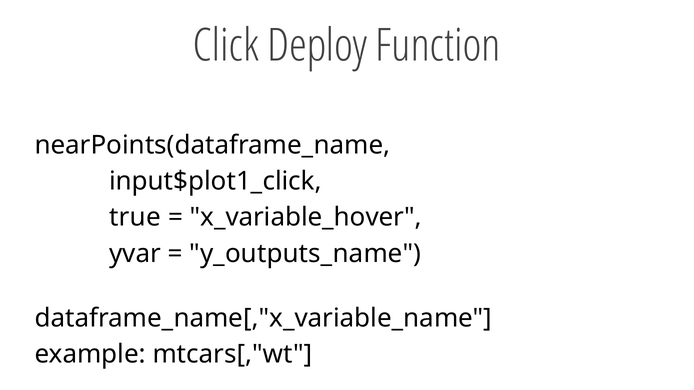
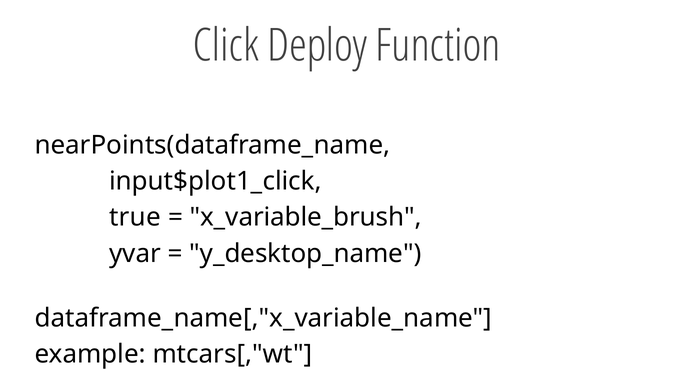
x_variable_hover: x_variable_hover -> x_variable_brush
y_outputs_name: y_outputs_name -> y_desktop_name
